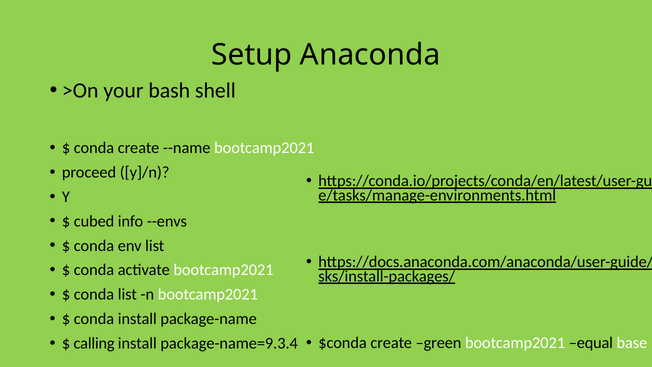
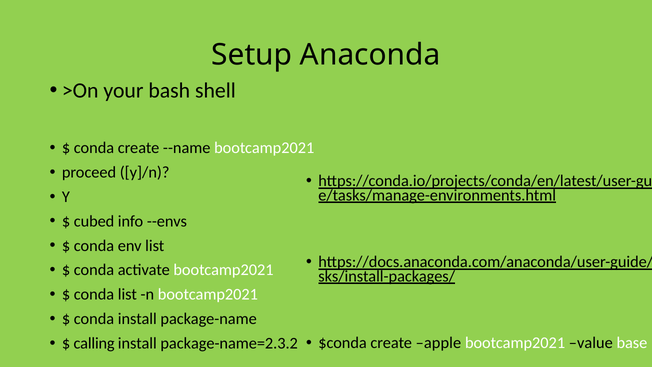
green: green -> apple
equal: equal -> value
package-name=9.3.4: package-name=9.3.4 -> package-name=2.3.2
